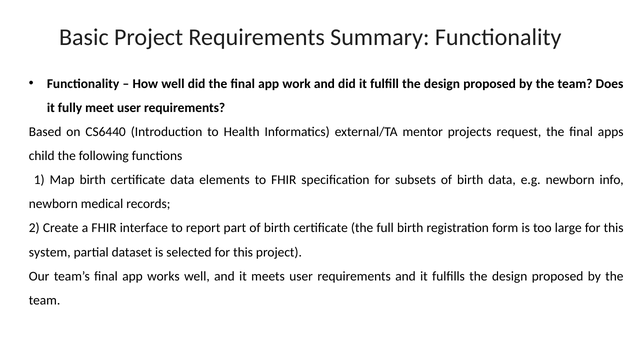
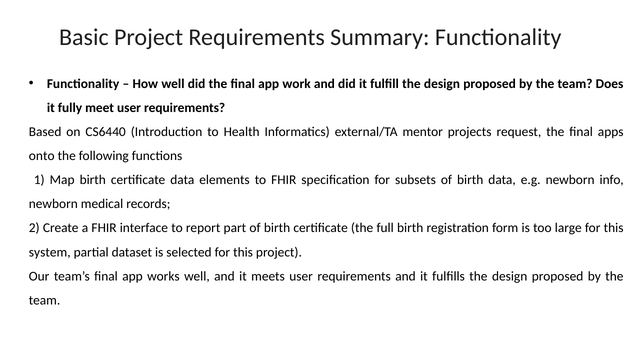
child: child -> onto
